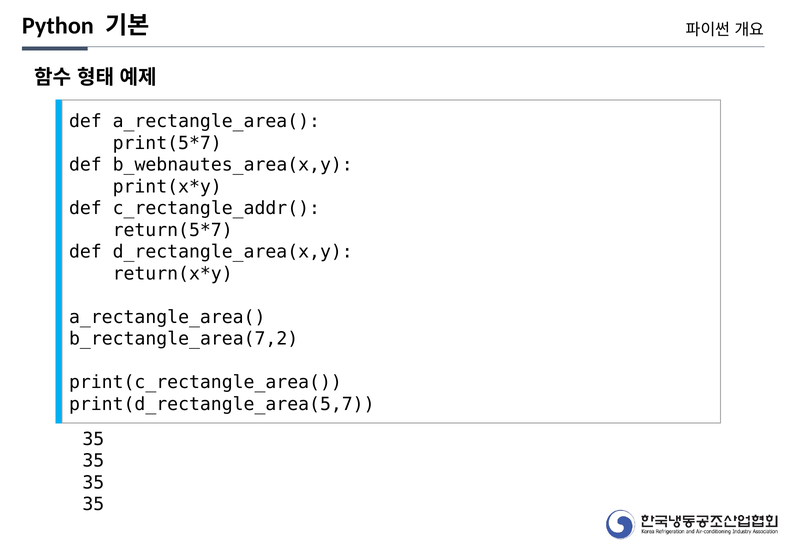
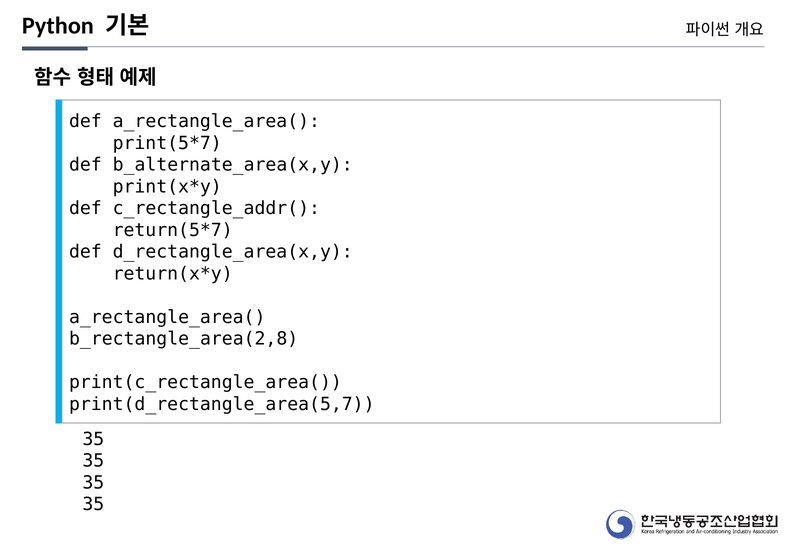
b_webnautes_area(x,y: b_webnautes_area(x,y -> b_alternate_area(x,y
b_rectangle_area(7,2: b_rectangle_area(7,2 -> b_rectangle_area(2,8
